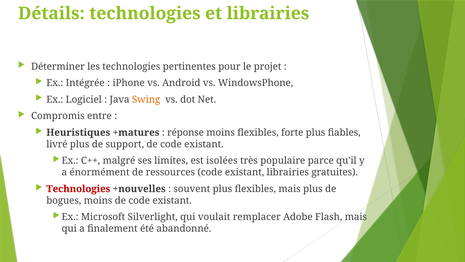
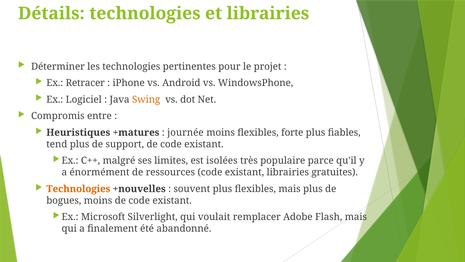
Intégrée: Intégrée -> Retracer
réponse: réponse -> journée
livré: livré -> tend
Technologies at (78, 189) colour: red -> orange
